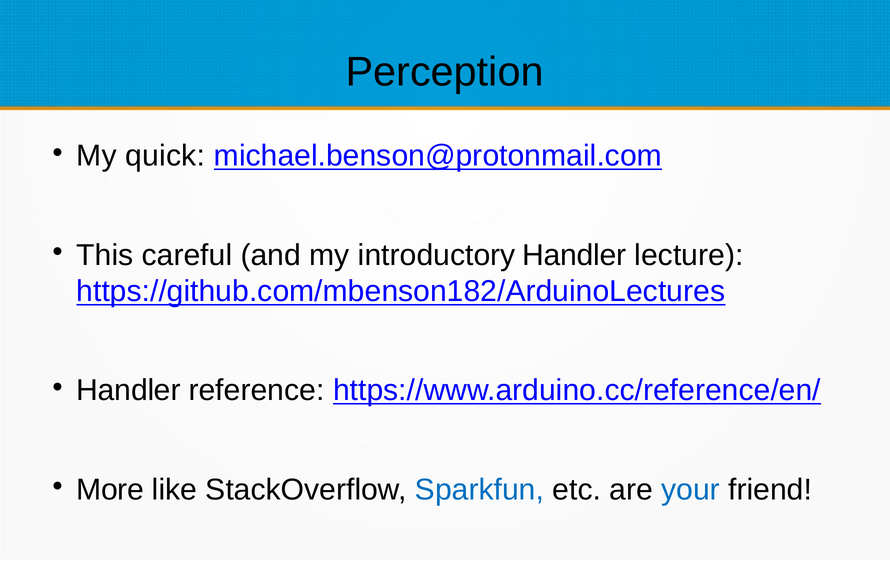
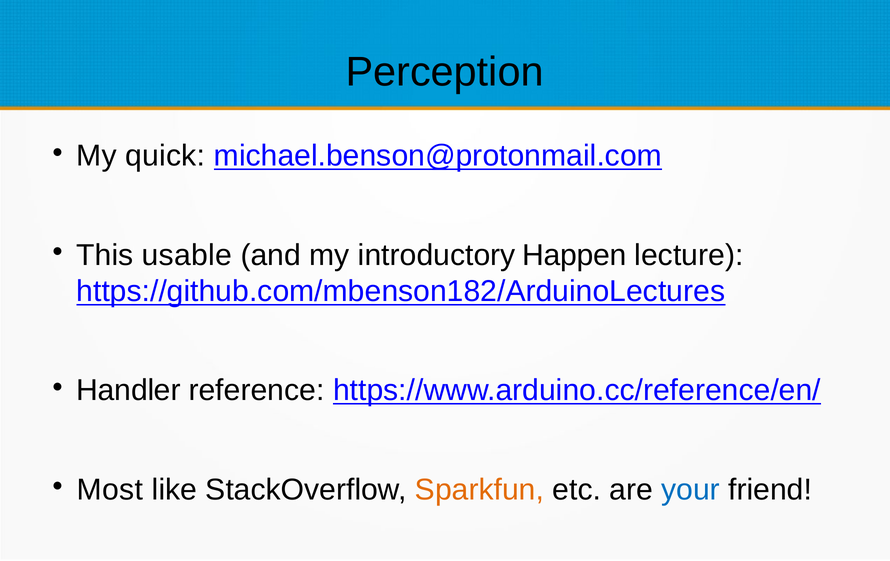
careful: careful -> usable
introductory Handler: Handler -> Happen
More: More -> Most
Sparkfun colour: blue -> orange
